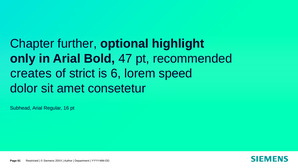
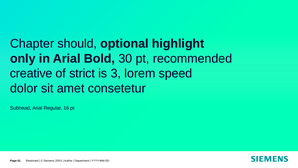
further: further -> should
47: 47 -> 30
creates: creates -> creative
6: 6 -> 3
